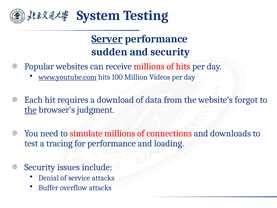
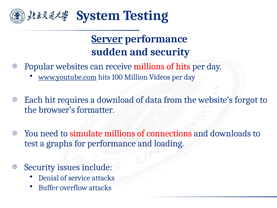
the at (30, 110) underline: present -> none
judgment: judgment -> formatter
tracing: tracing -> graphs
